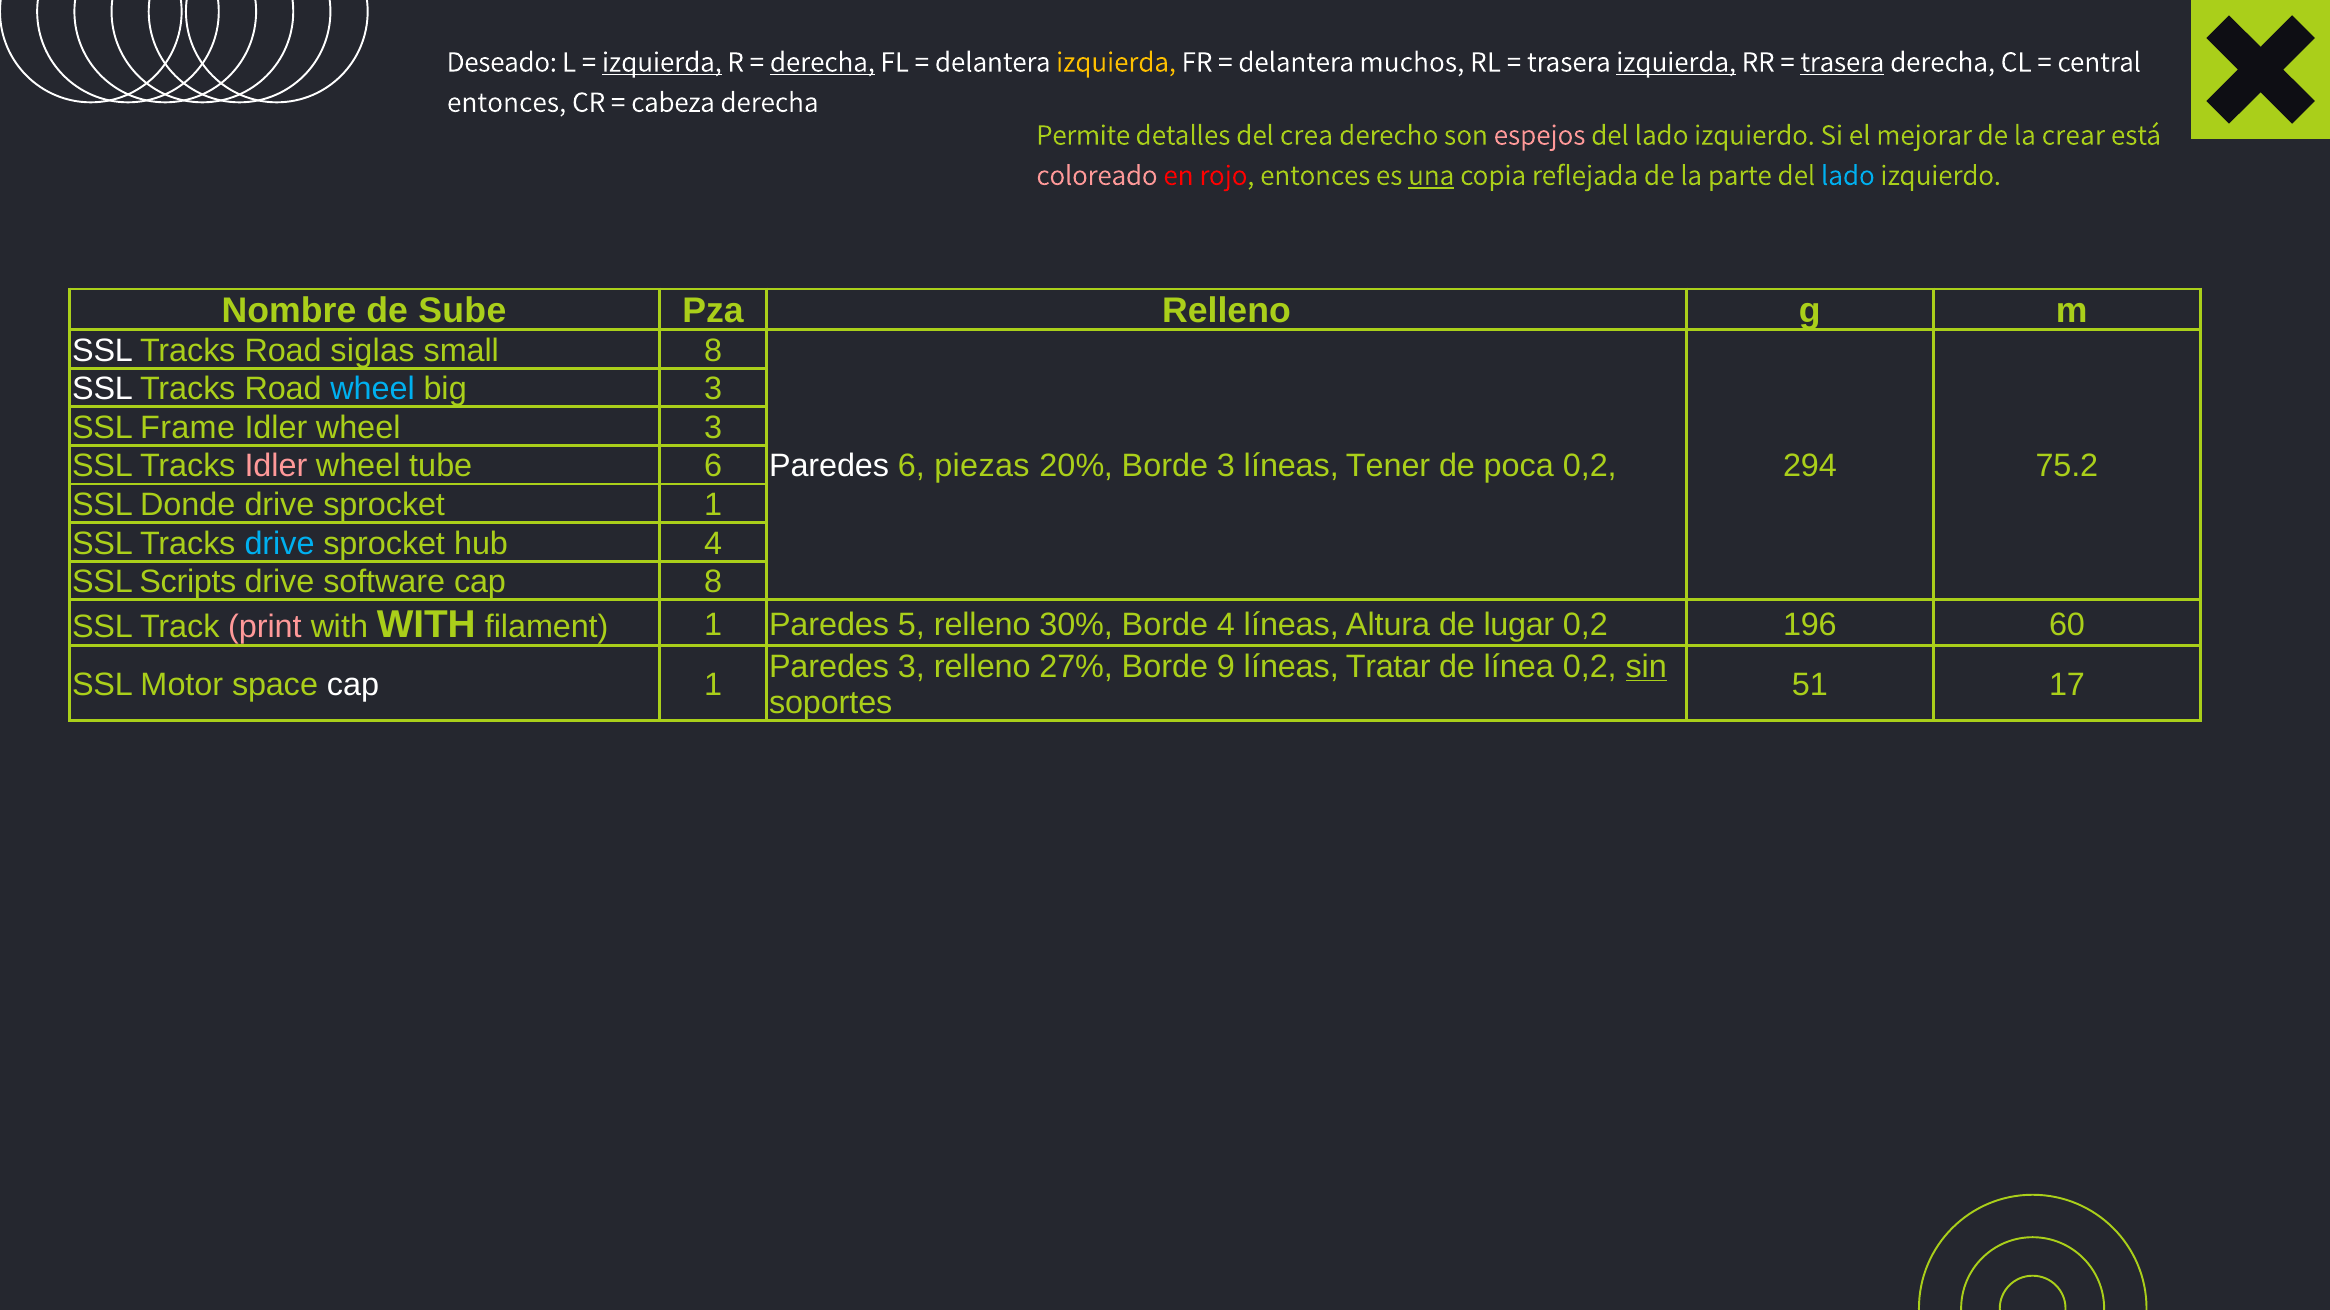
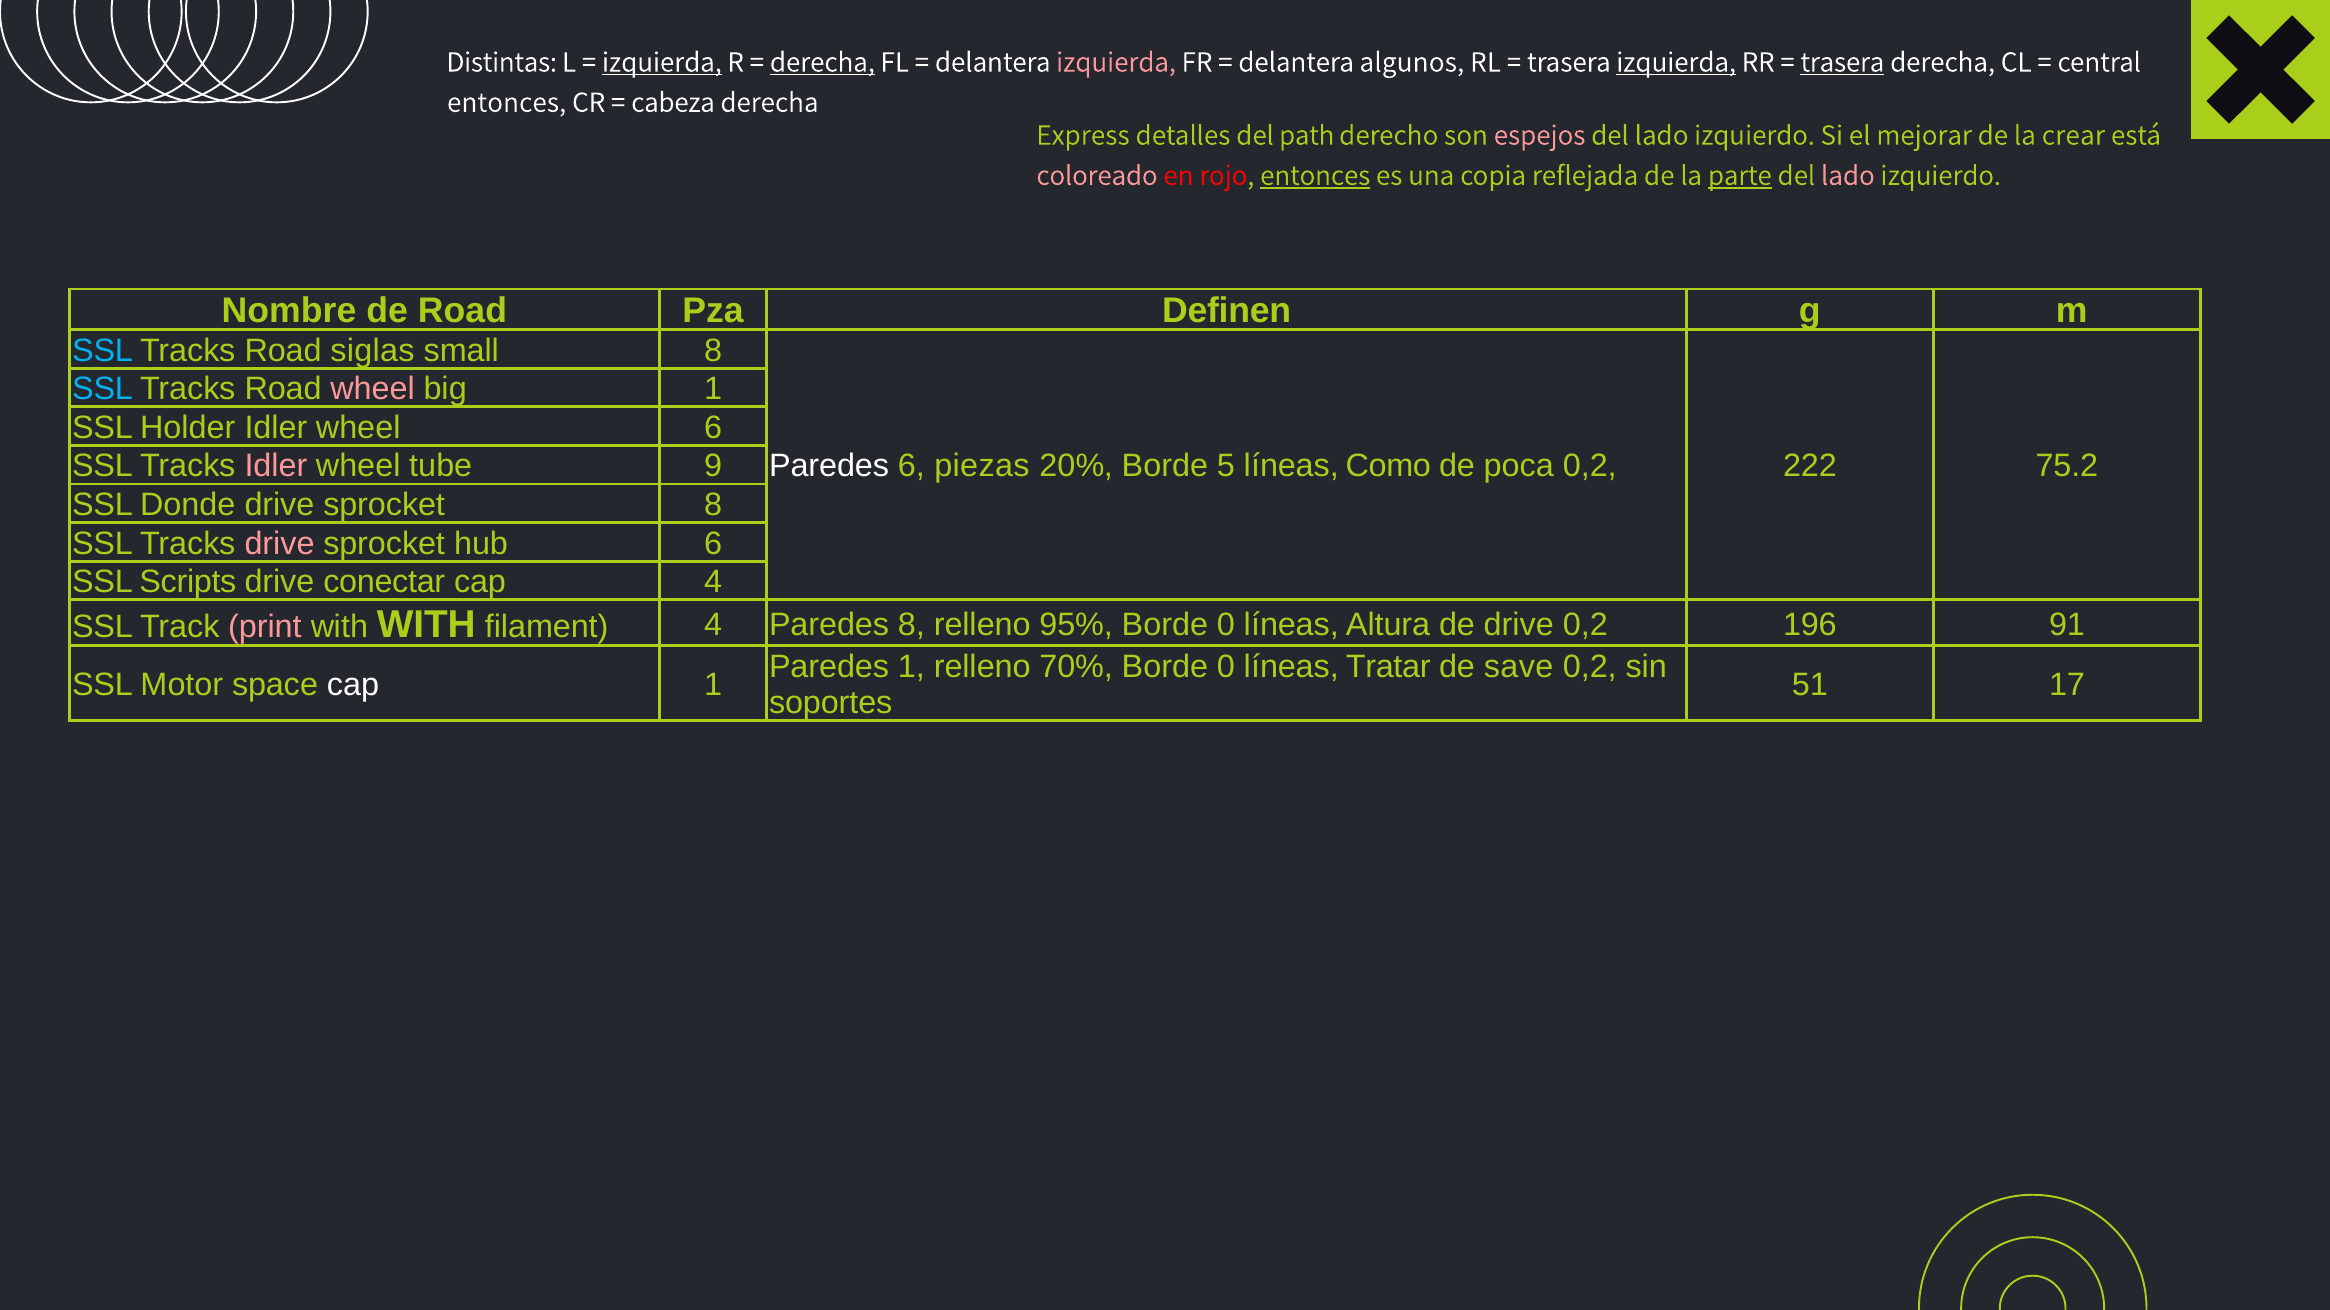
Deseado: Deseado -> Distintas
izquierda at (1116, 62) colour: yellow -> pink
muchos: muchos -> algunos
Permite: Permite -> Express
crea: crea -> path
entonces at (1315, 175) underline: none -> present
una underline: present -> none
parte underline: none -> present
lado at (1848, 175) colour: light blue -> pink
de Sube: Sube -> Road
Pza Relleno: Relleno -> Definen
SSL at (103, 351) colour: white -> light blue
SSL at (103, 389) colour: white -> light blue
wheel at (373, 389) colour: light blue -> pink
big 3: 3 -> 1
Frame: Frame -> Holder
wheel 3: 3 -> 6
tube 6: 6 -> 9
Borde 3: 3 -> 5
Tener: Tener -> Como
294: 294 -> 222
sprocket 1: 1 -> 8
drive at (280, 544) colour: light blue -> pink
hub 4: 4 -> 6
software: software -> conectar
cap 8: 8 -> 4
filament 1: 1 -> 4
Paredes 5: 5 -> 8
30%: 30% -> 95%
4 at (1226, 625): 4 -> 0
de lugar: lugar -> drive
60: 60 -> 91
Paredes 3: 3 -> 1
27%: 27% -> 70%
9 at (1226, 667): 9 -> 0
línea: línea -> save
sin underline: present -> none
